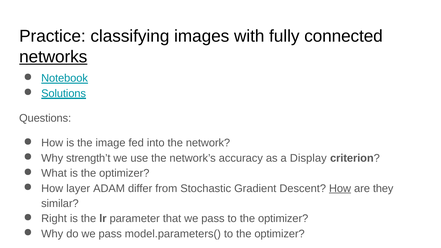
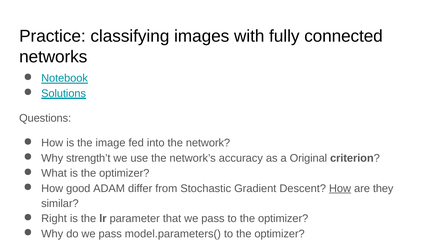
networks underline: present -> none
Display: Display -> Original
layer: layer -> good
